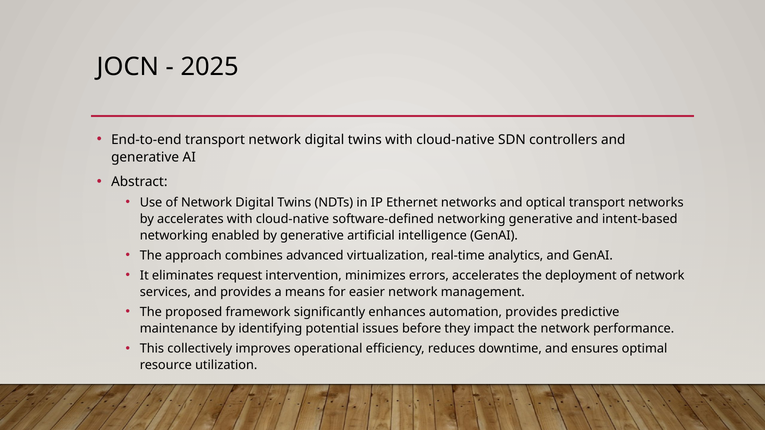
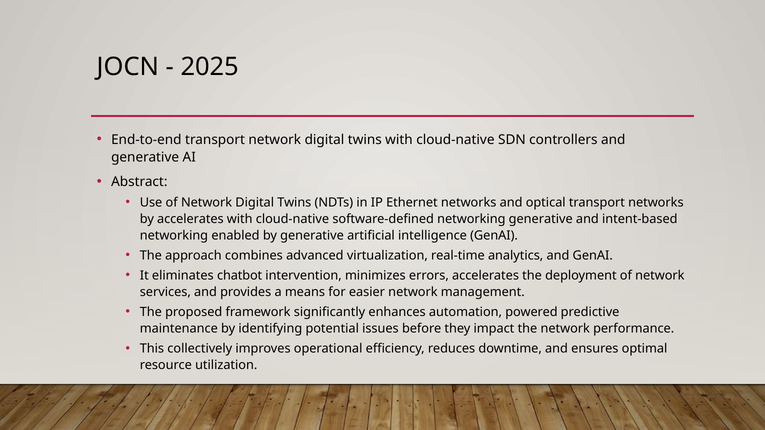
request: request -> chatbot
automation provides: provides -> powered
